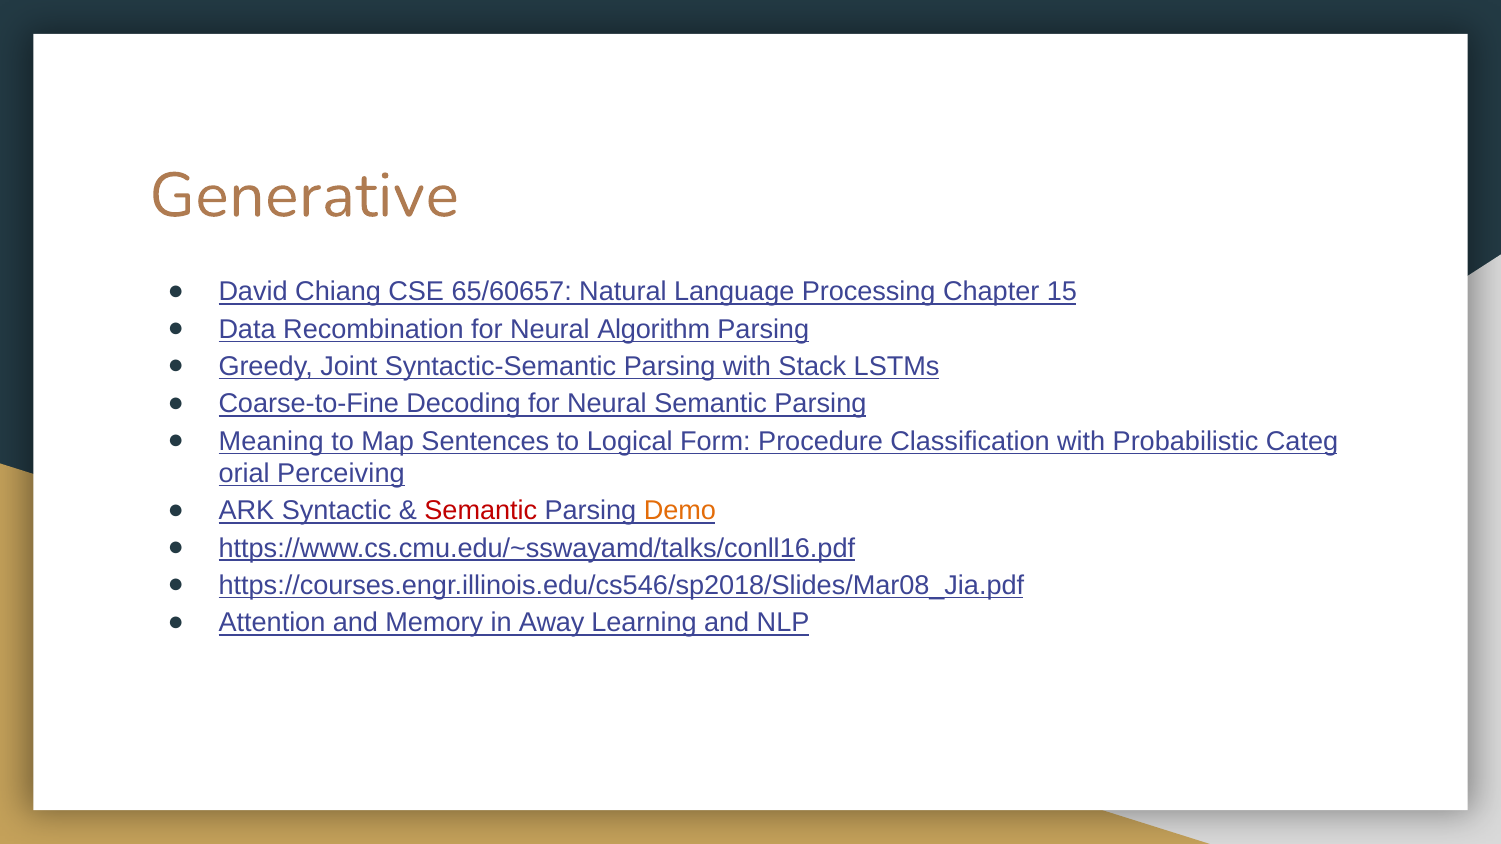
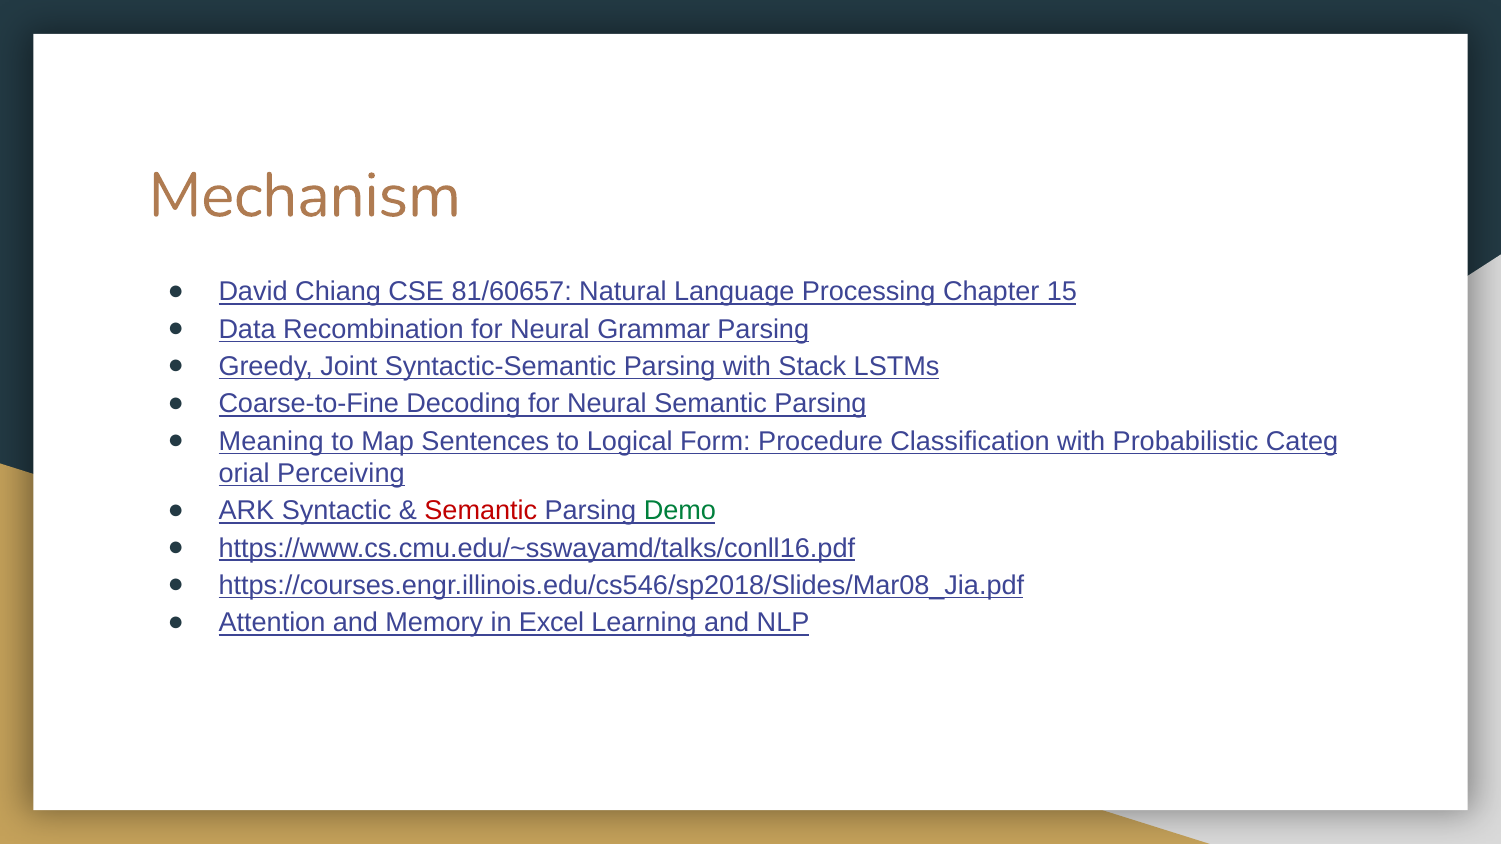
Generative: Generative -> Mechanism
65/60657: 65/60657 -> 81/60657
Algorithm: Algorithm -> Grammar
Demo colour: orange -> green
Away: Away -> Excel
